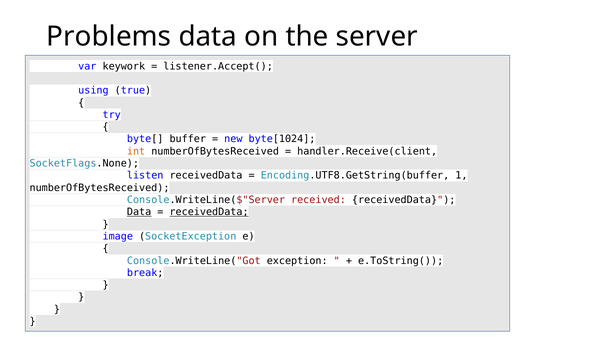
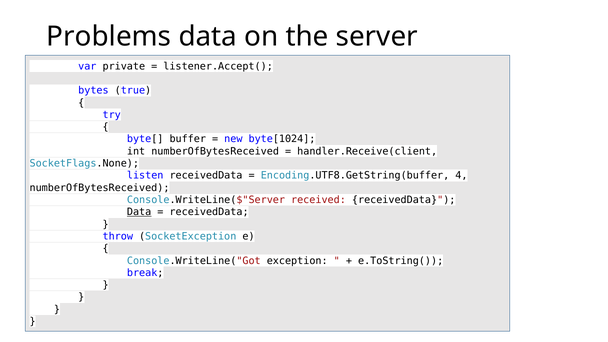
keywork: keywork -> private
using: using -> bytes
int colour: orange -> black
1: 1 -> 4
receivedData at (209, 212) underline: present -> none
image: image -> throw
